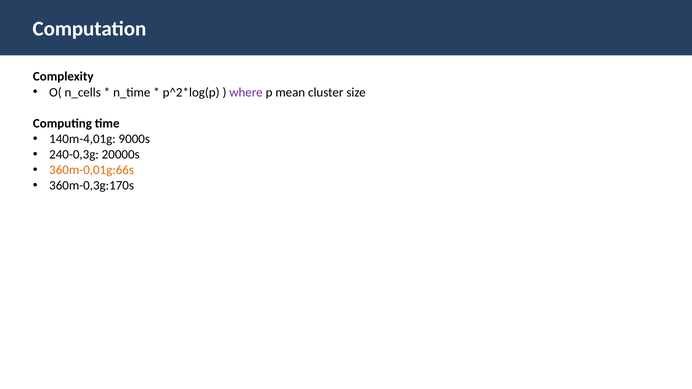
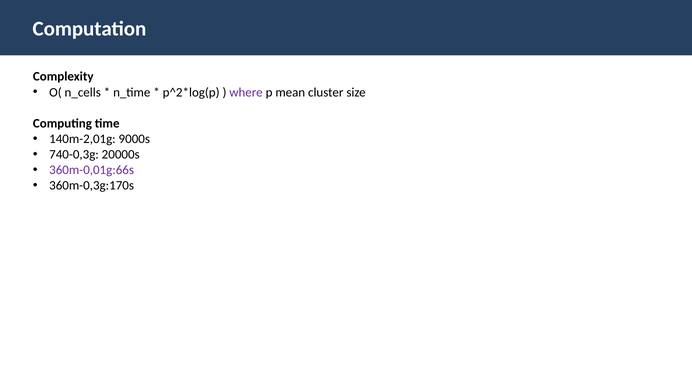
140m-4,01g: 140m-4,01g -> 140m-2,01g
240-0,3g: 240-0,3g -> 740-0,3g
360m-0,01g:66s colour: orange -> purple
